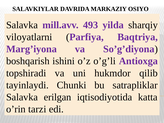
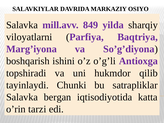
493: 493 -> 849
erilgan: erilgan -> bergan
